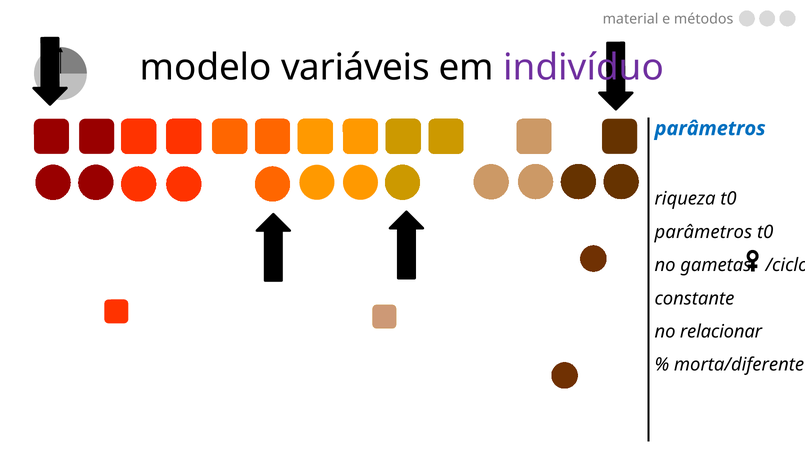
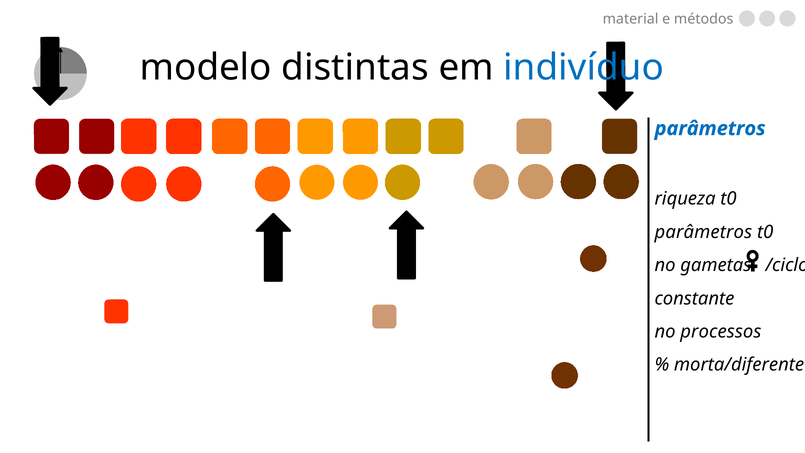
variáveis: variáveis -> distintas
indivíduo colour: purple -> blue
relacionar: relacionar -> processos
